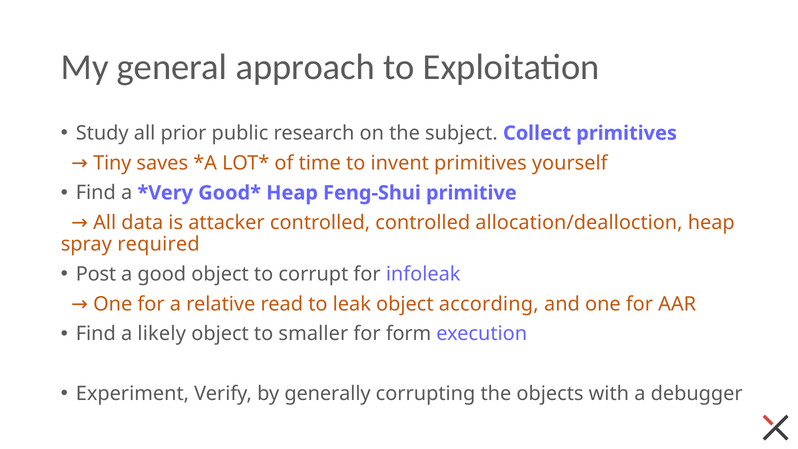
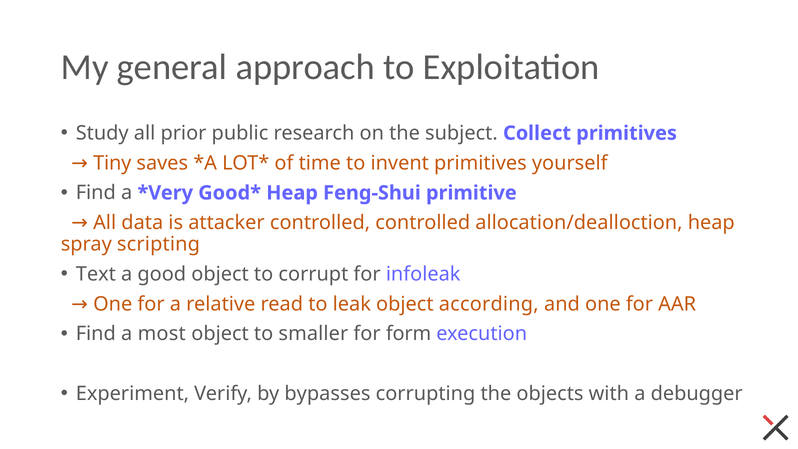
required: required -> scripting
Post: Post -> Text
likely: likely -> most
generally: generally -> bypasses
